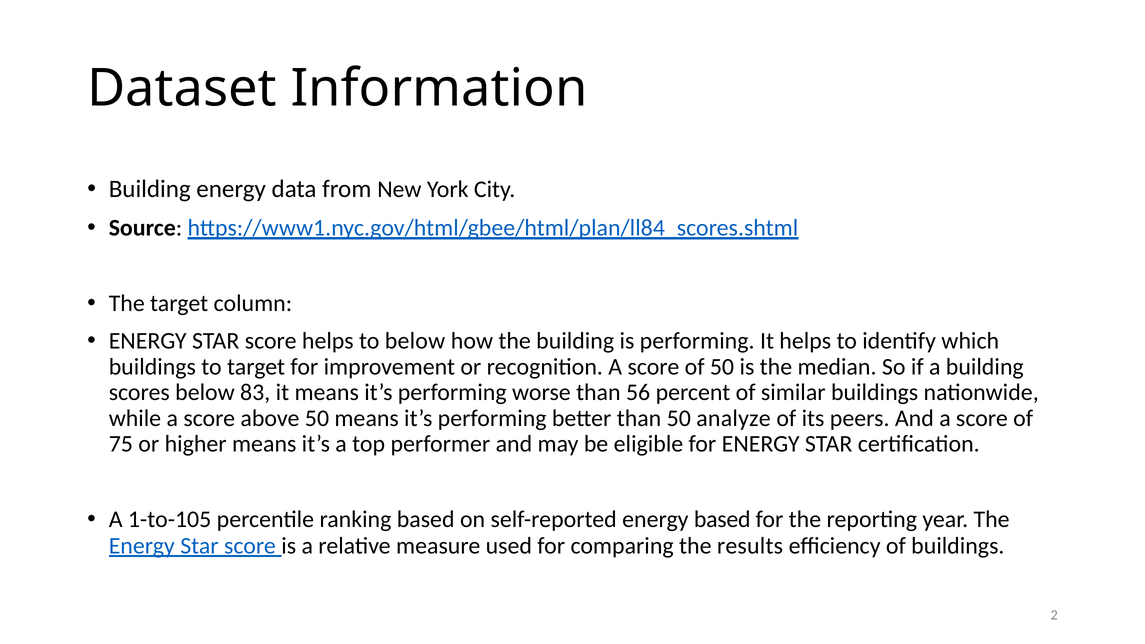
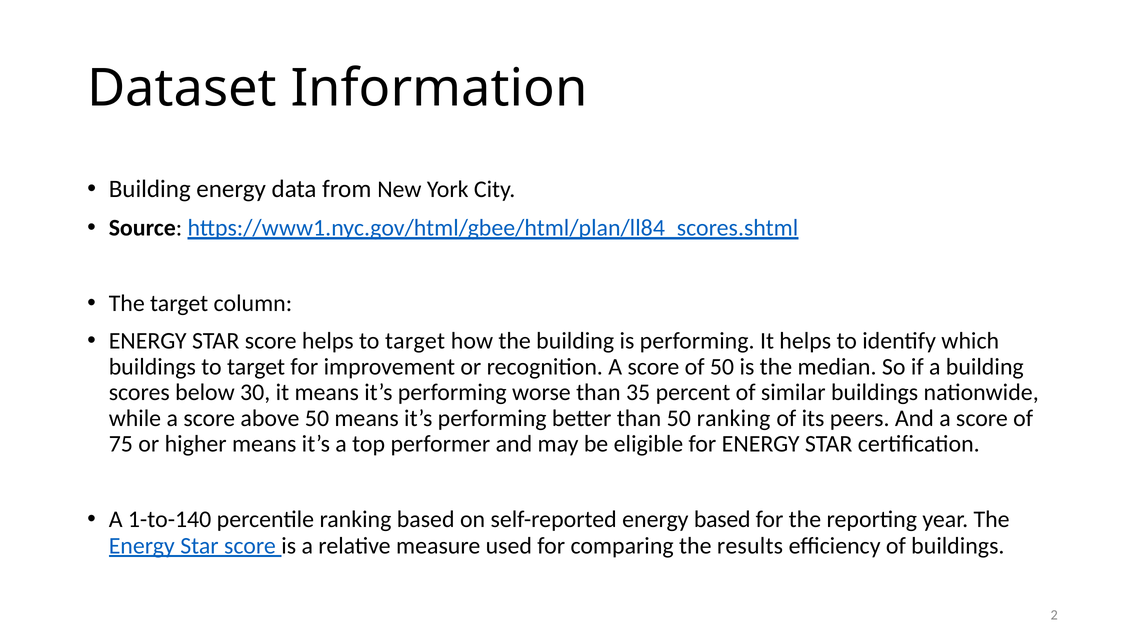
helps to below: below -> target
83: 83 -> 30
56: 56 -> 35
50 analyze: analyze -> ranking
1-to-105: 1-to-105 -> 1-to-140
